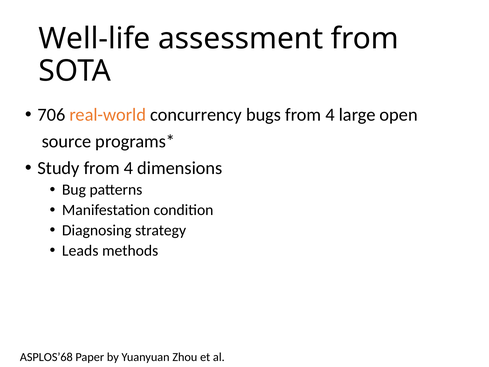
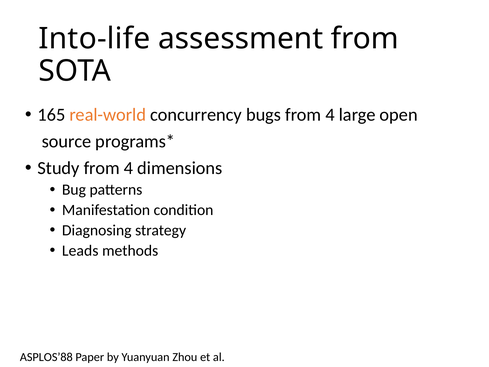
Well-life: Well-life -> Into-life
706: 706 -> 165
ASPLOS’68: ASPLOS’68 -> ASPLOS’88
